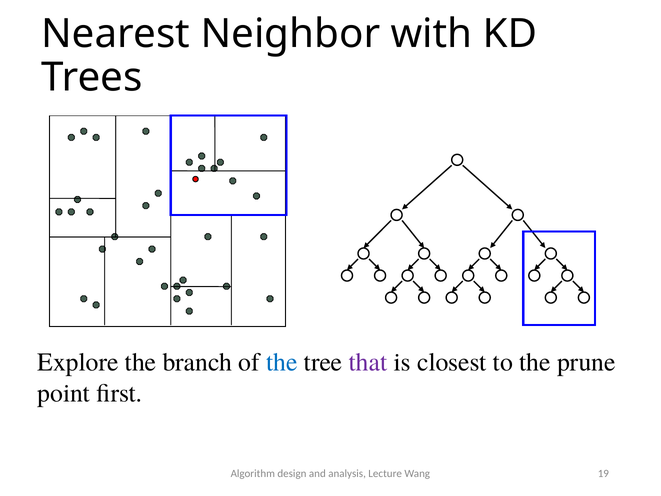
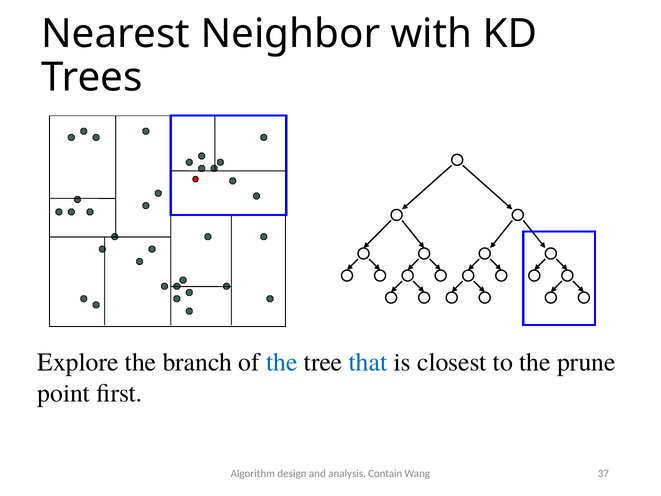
that colour: purple -> blue
Lecture: Lecture -> Contain
19: 19 -> 37
